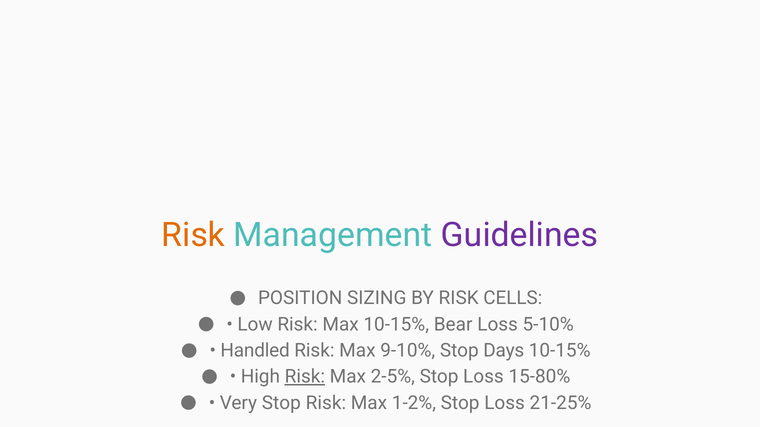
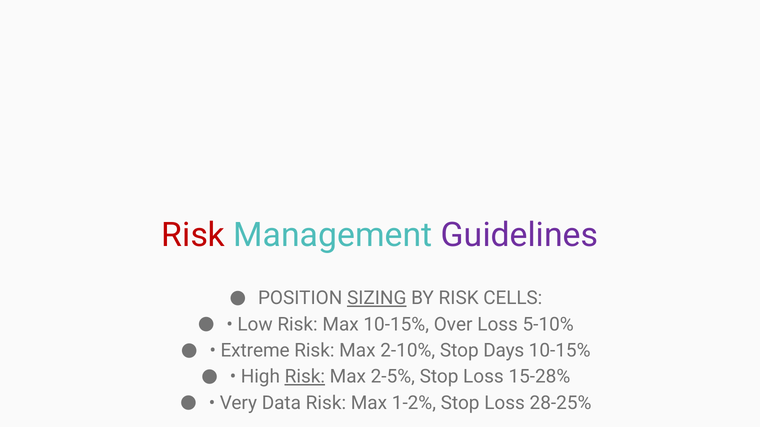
Risk at (193, 235) colour: orange -> red
SIZING underline: none -> present
Bear: Bear -> Over
Handled: Handled -> Extreme
9-10%: 9-10% -> 2-10%
15-80%: 15-80% -> 15-28%
Very Stop: Stop -> Data
21-25%: 21-25% -> 28-25%
